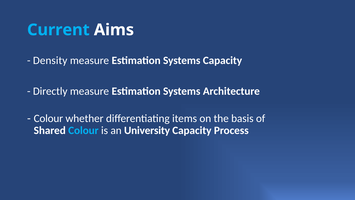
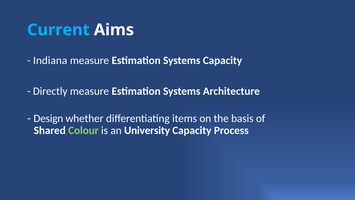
Density: Density -> Indiana
Colour at (48, 118): Colour -> Design
Colour at (83, 130) colour: light blue -> light green
